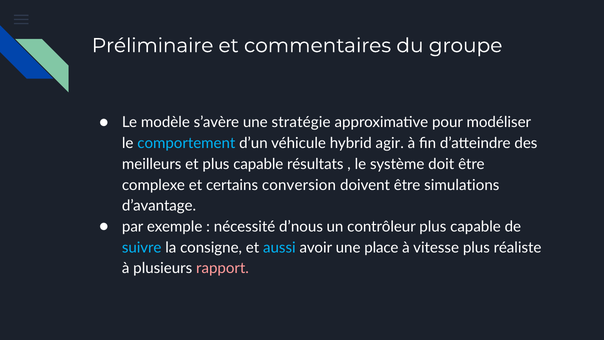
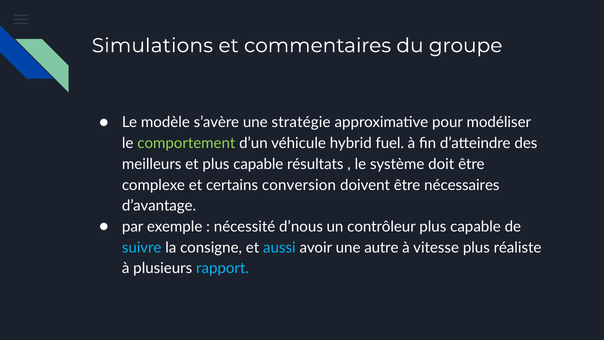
Préliminaire: Préliminaire -> Simulations
comportement colour: light blue -> light green
agir: agir -> fuel
simulations: simulations -> nécessaires
place: place -> autre
rapport colour: pink -> light blue
